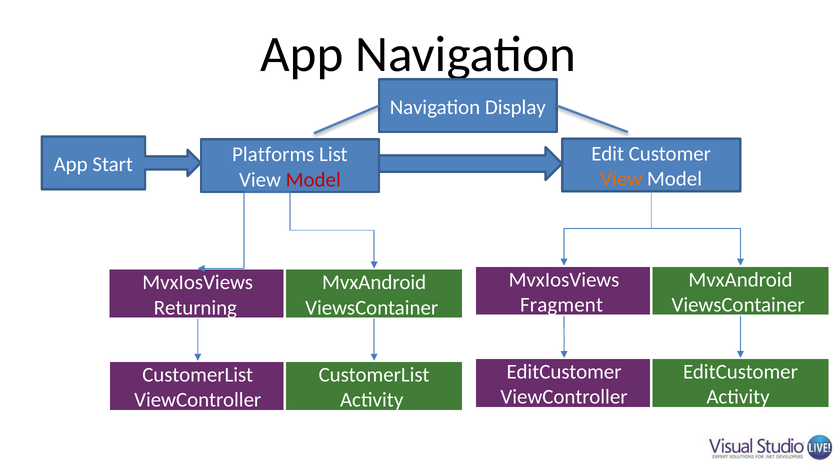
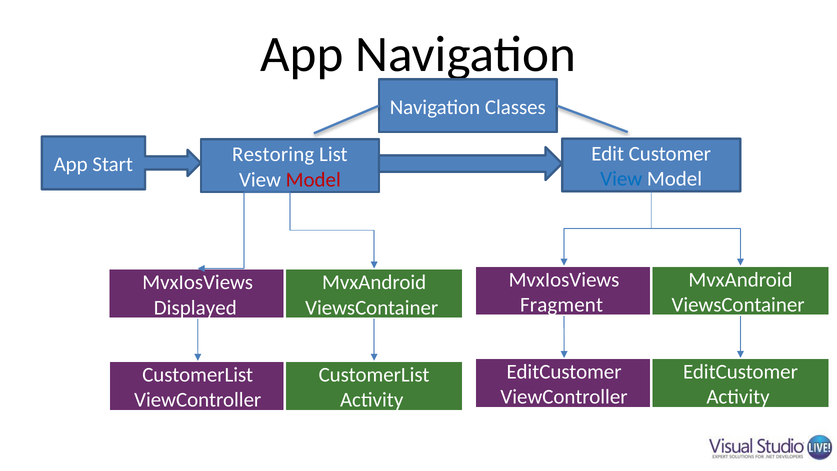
Display: Display -> Classes
Platforms: Platforms -> Restoring
View at (621, 179) colour: orange -> blue
Returning: Returning -> Displayed
